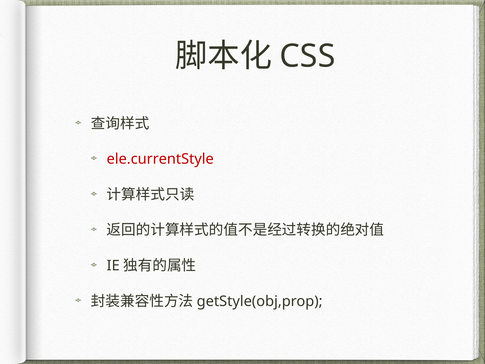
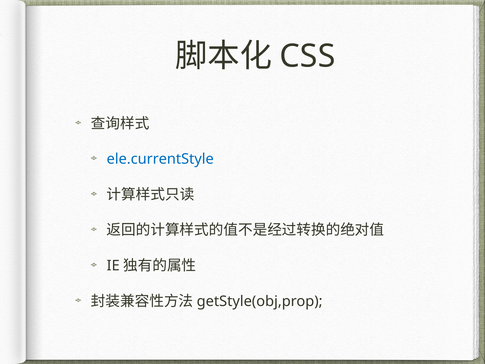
ele.currentStyle colour: red -> blue
